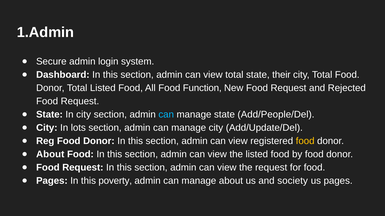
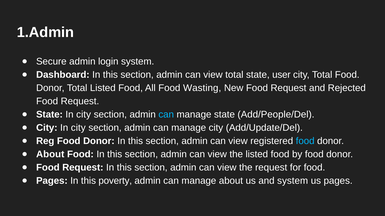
their: their -> user
Function: Function -> Wasting
City In lots: lots -> city
food at (305, 141) colour: yellow -> light blue
and society: society -> system
